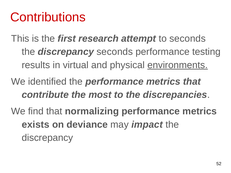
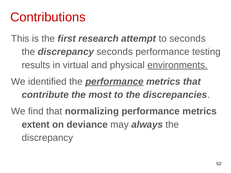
performance at (114, 82) underline: none -> present
exists: exists -> extent
impact: impact -> always
